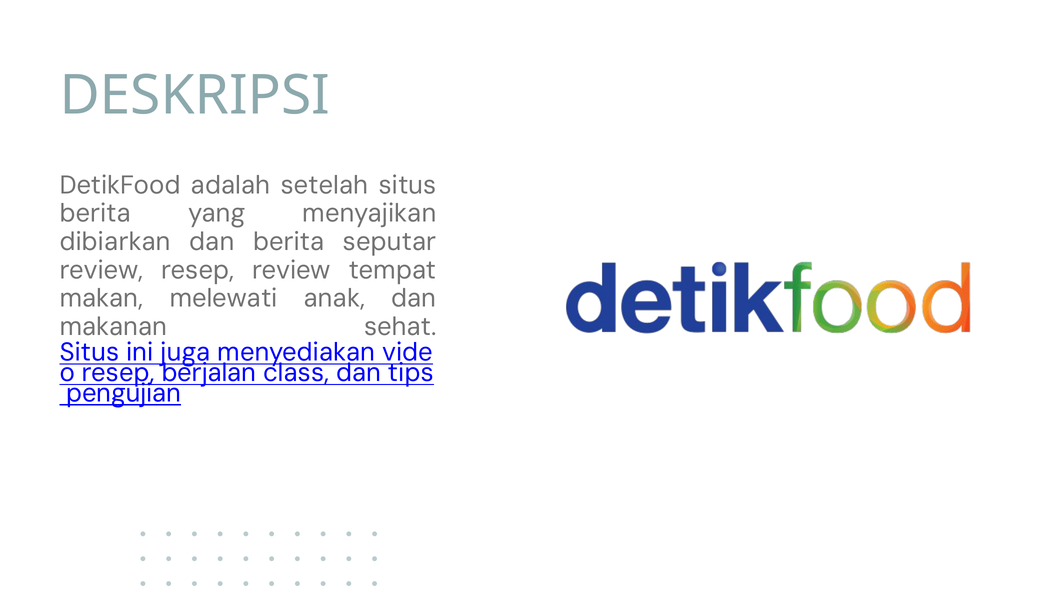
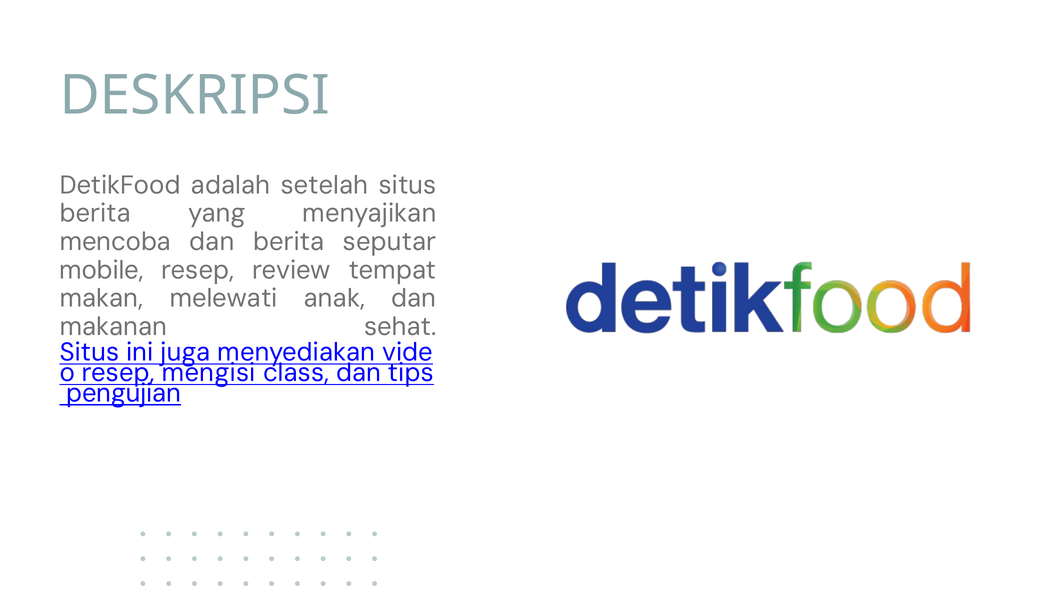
dibiarkan: dibiarkan -> mencoba
review at (101, 270): review -> mobile
berjalan: berjalan -> mengisi
